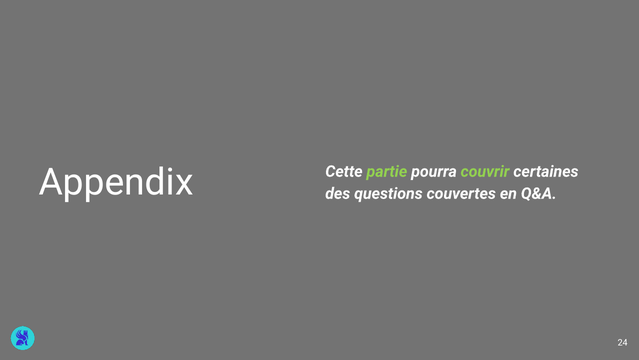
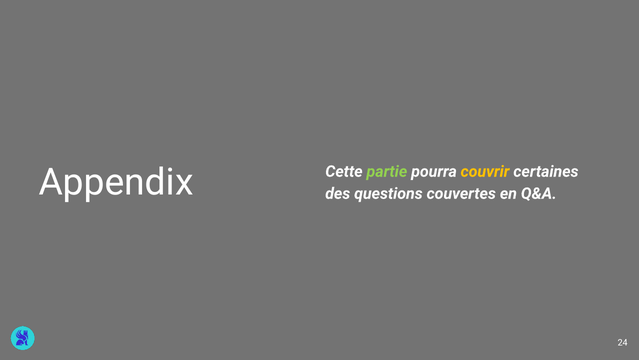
couvrir colour: light green -> yellow
